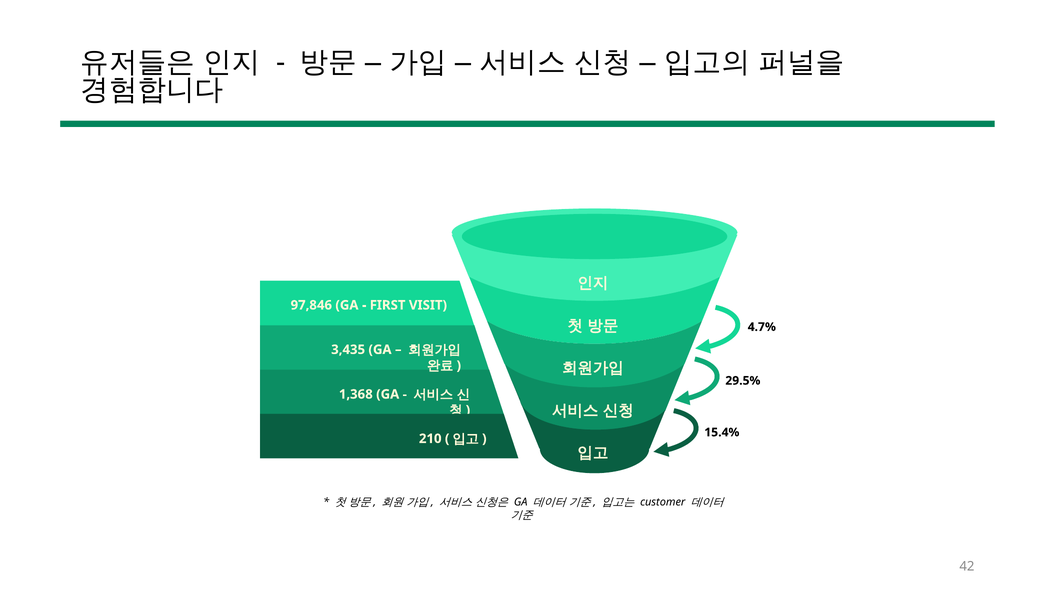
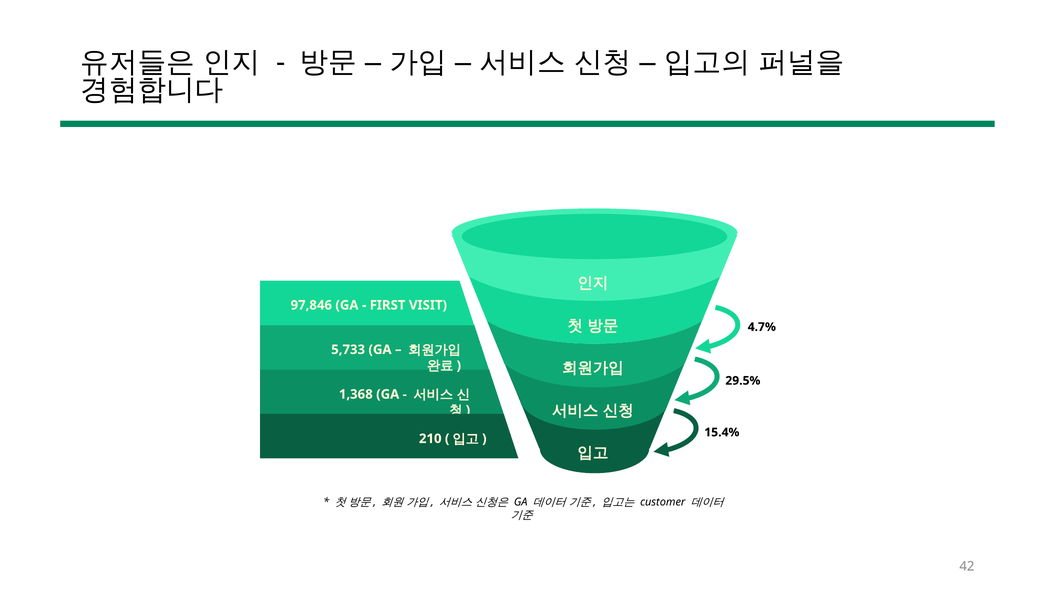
3,435: 3,435 -> 5,733
